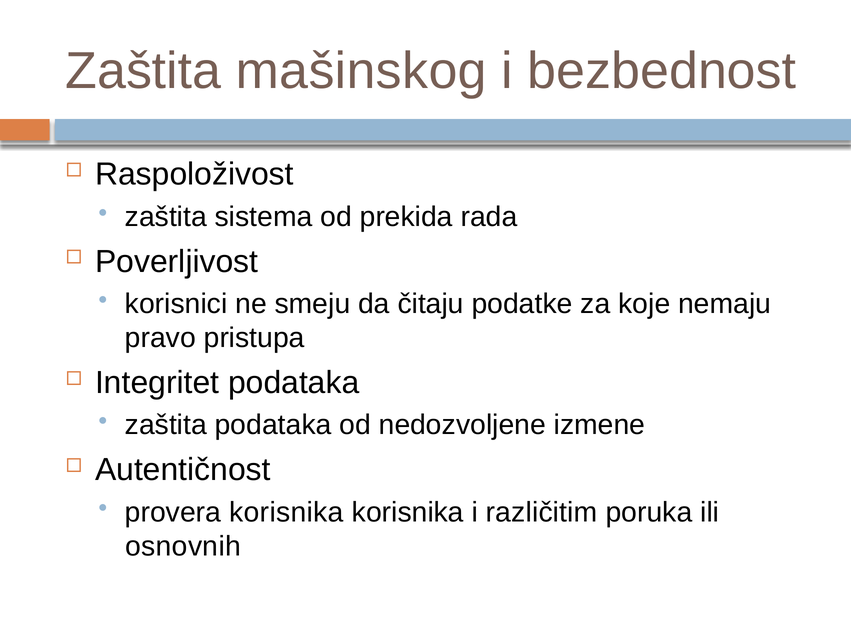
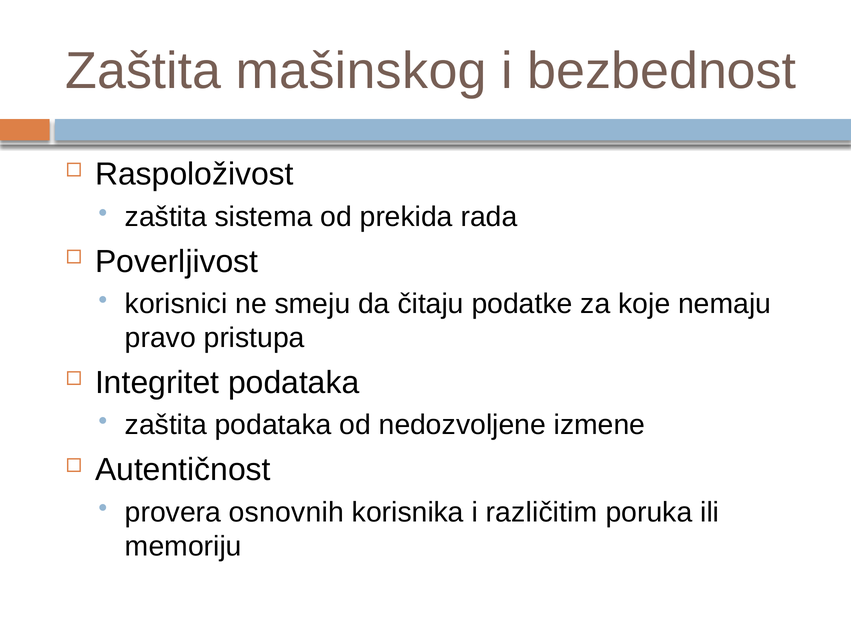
provera korisnika: korisnika -> osnovnih
osnovnih: osnovnih -> memoriju
